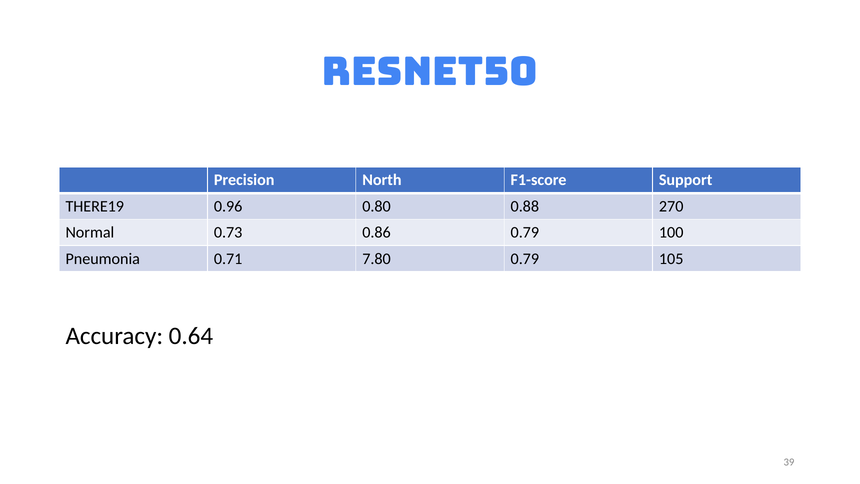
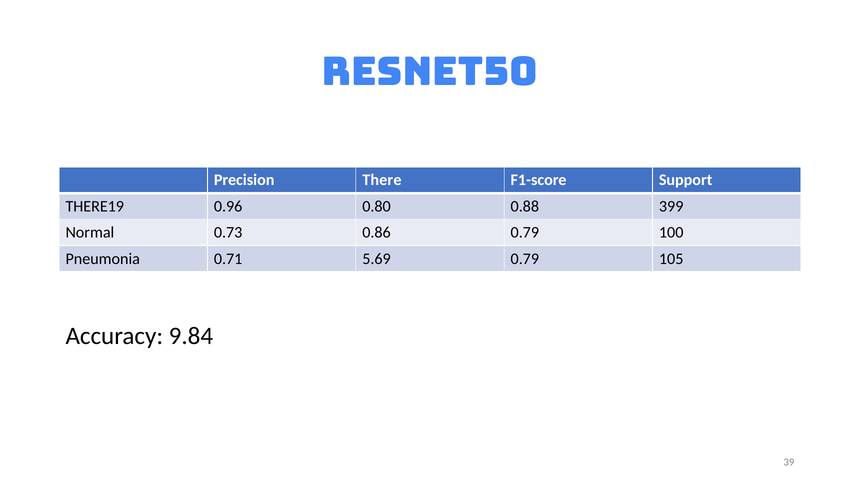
North: North -> There
270: 270 -> 399
7.80: 7.80 -> 5.69
0.64: 0.64 -> 9.84
